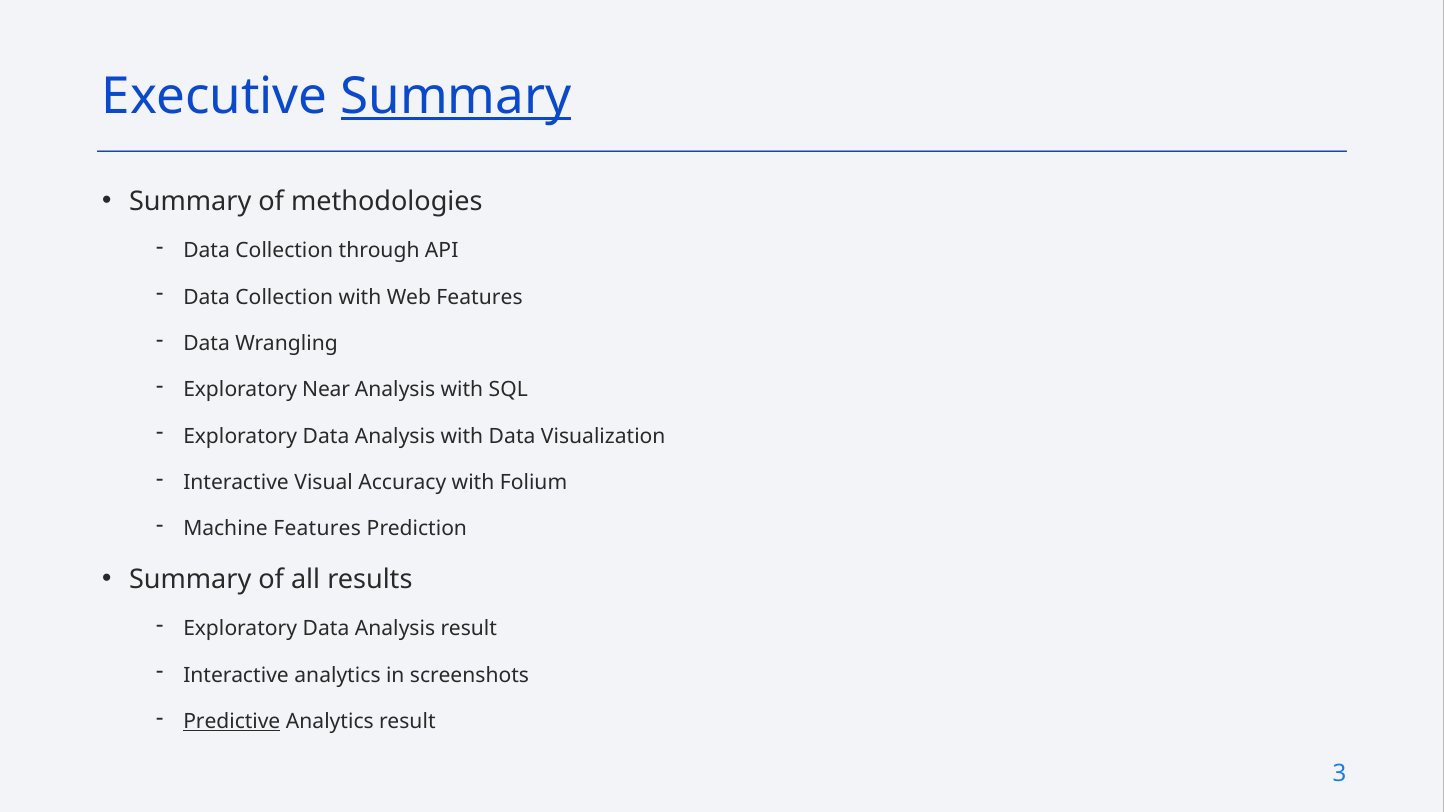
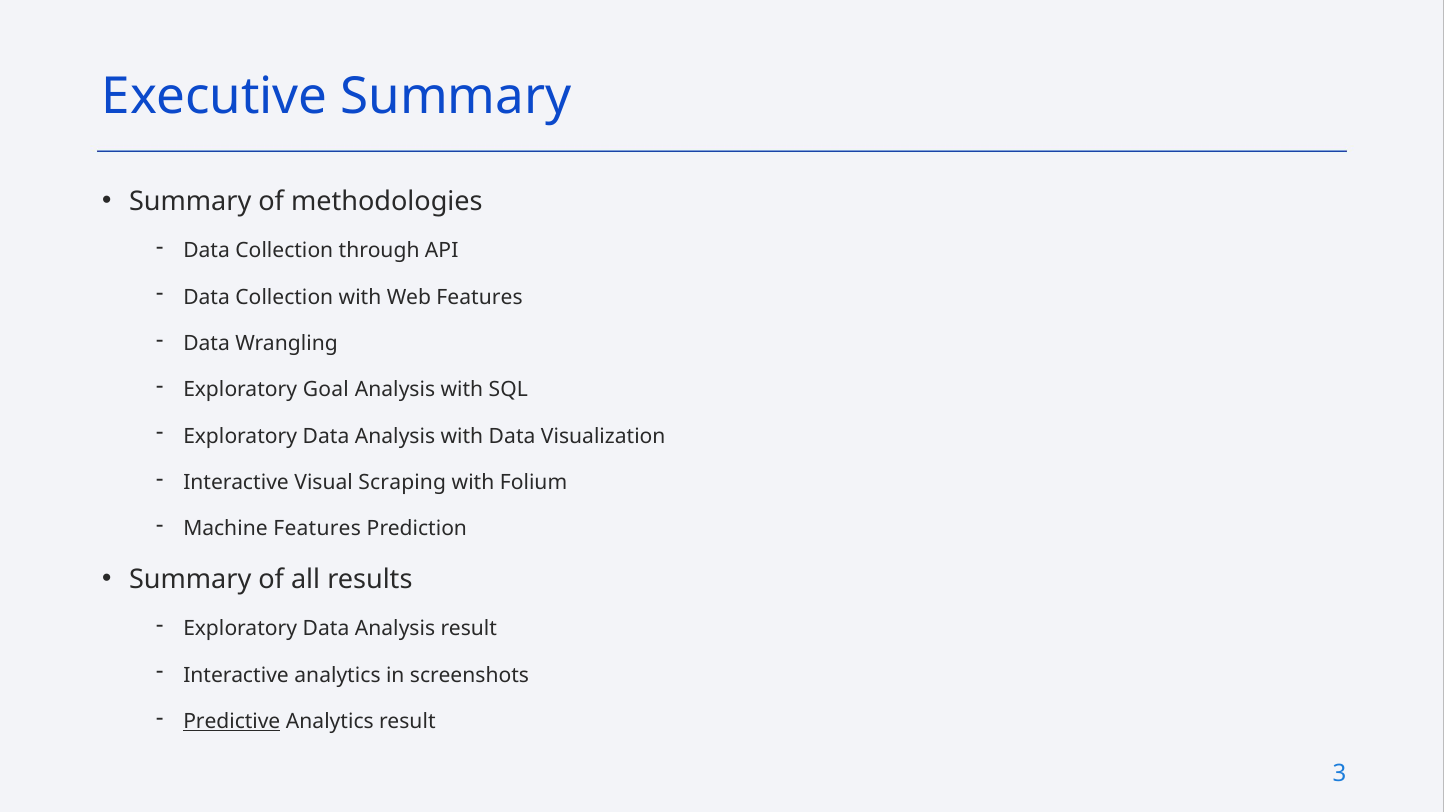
Summary at (456, 96) underline: present -> none
Near: Near -> Goal
Accuracy: Accuracy -> Scraping
